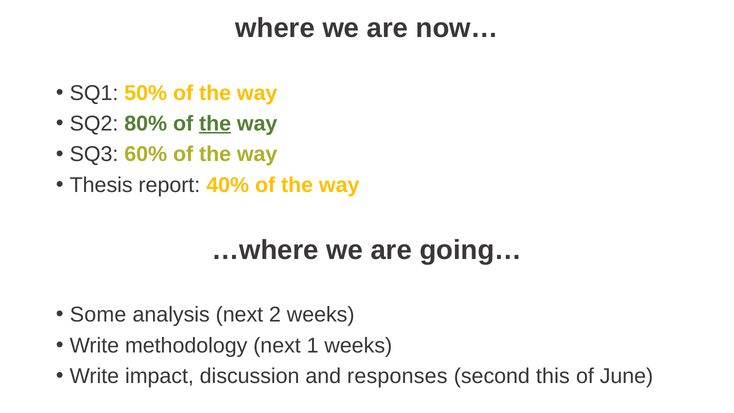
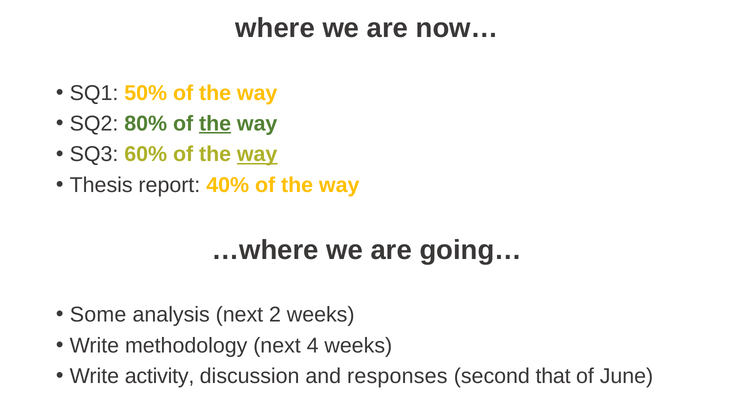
way at (257, 154) underline: none -> present
1: 1 -> 4
impact: impact -> activity
this: this -> that
